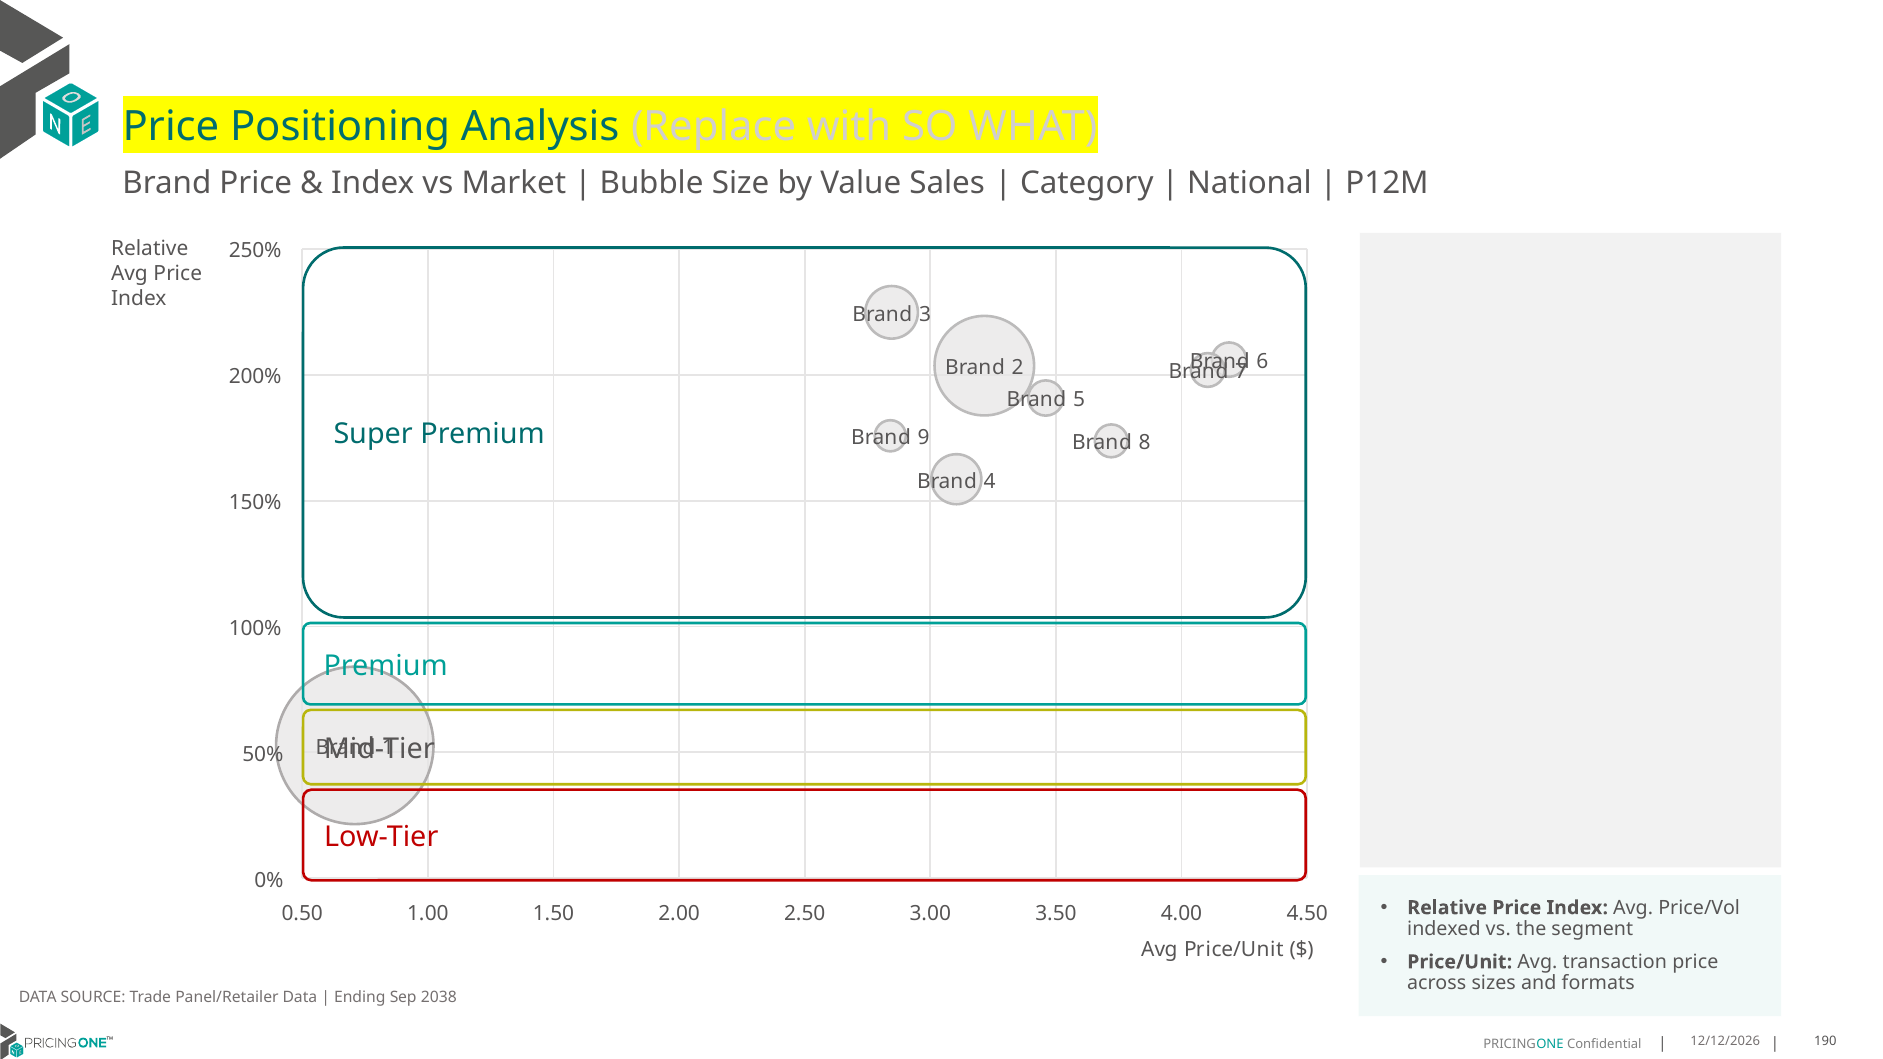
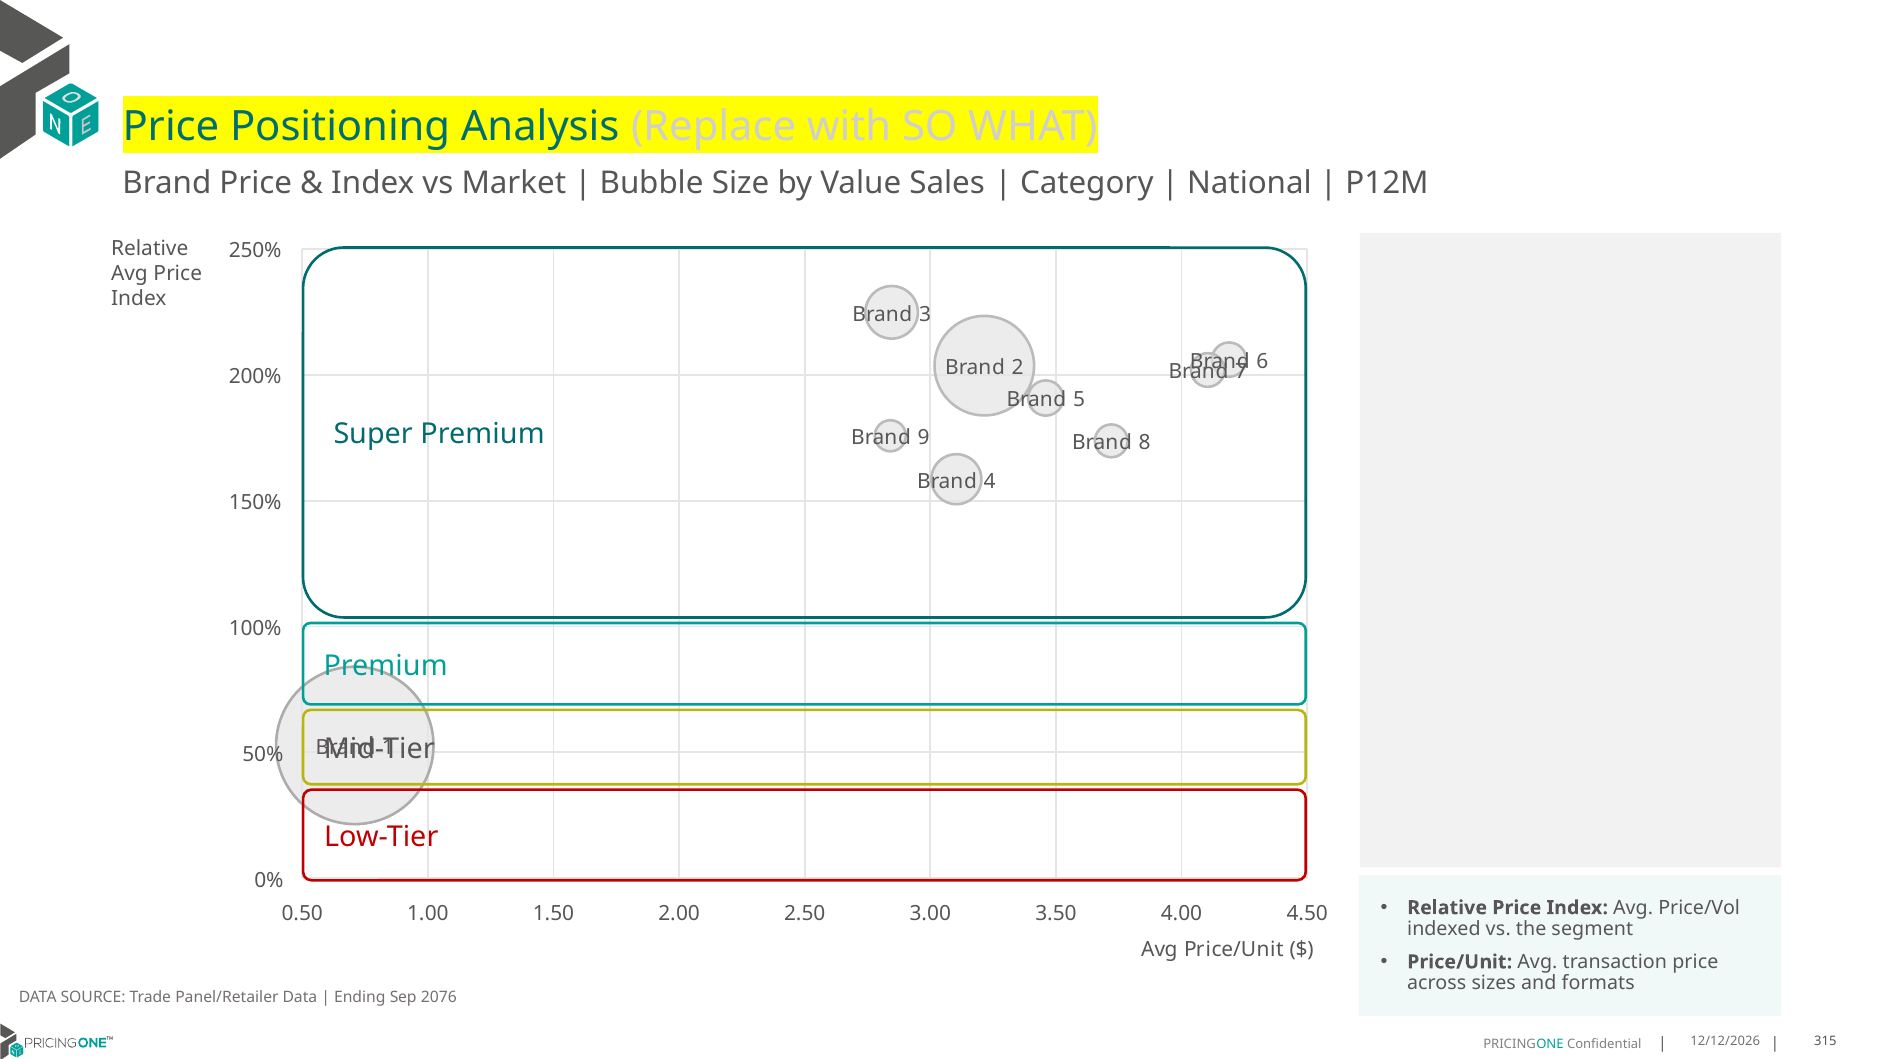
2038: 2038 -> 2076
190: 190 -> 315
